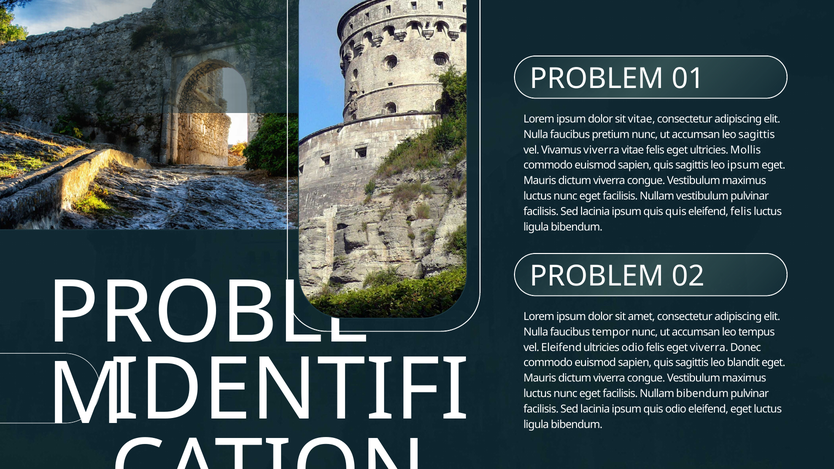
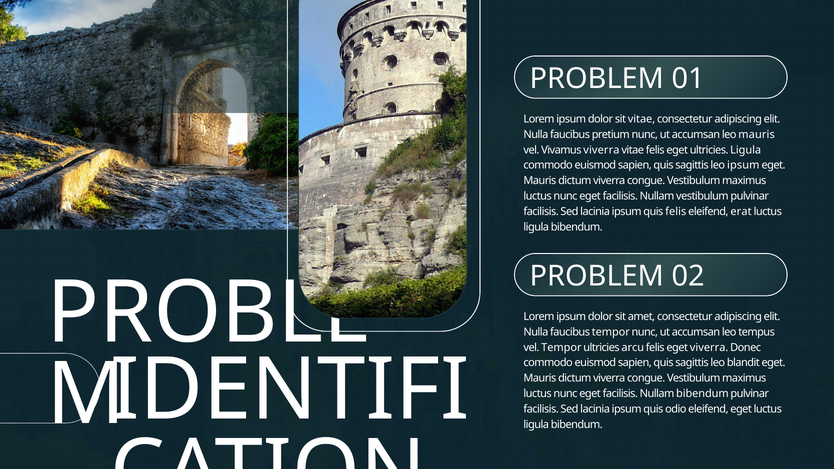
leo sagittis: sagittis -> mauris
ultricies Mollis: Mollis -> Ligula
quis quis: quis -> felis
eleifend felis: felis -> erat
vel Eleifend: Eleifend -> Tempor
ultricies odio: odio -> arcu
